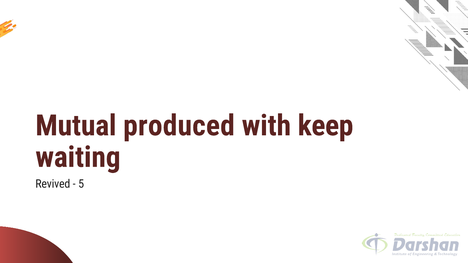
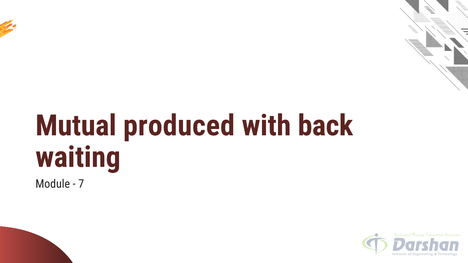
keep: keep -> back
Revived: Revived -> Module
5: 5 -> 7
